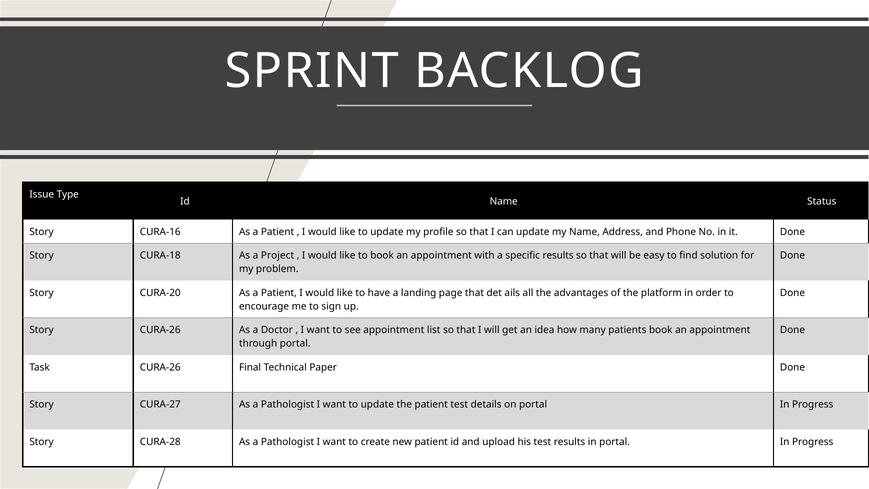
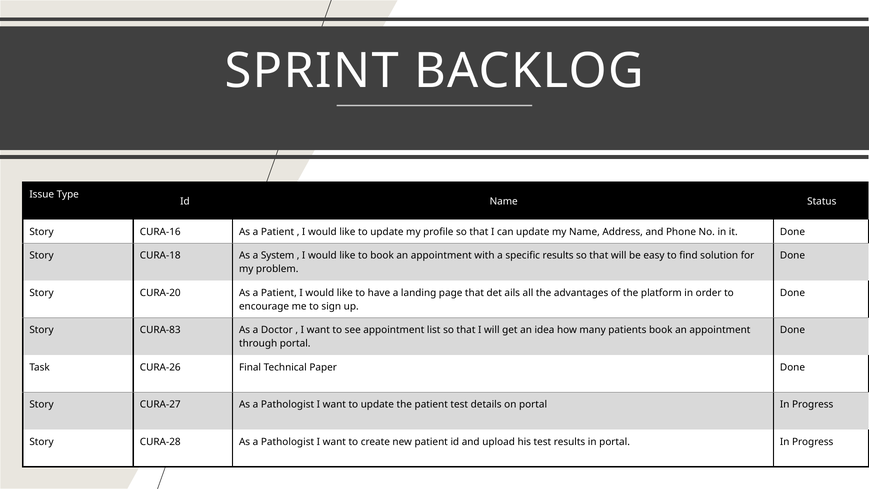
Project: Project -> System
Story CURA-26: CURA-26 -> CURA-83
